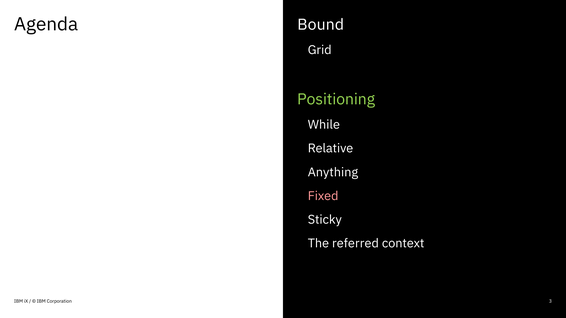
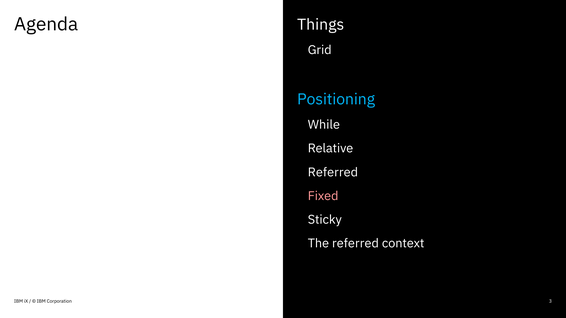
Bound: Bound -> Things
Positioning colour: light green -> light blue
Anything at (333, 173): Anything -> Referred
